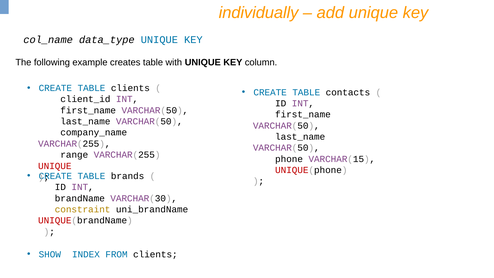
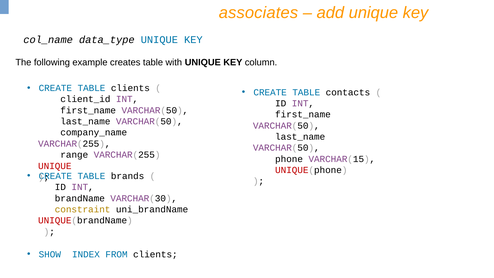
individually: individually -> associates
